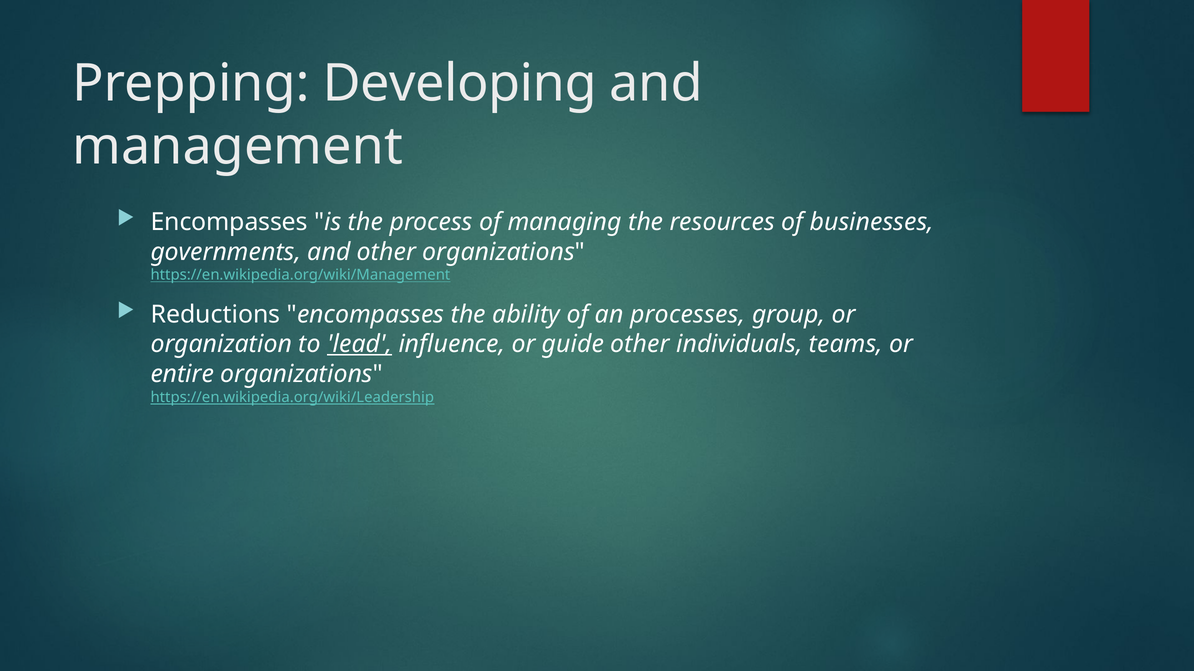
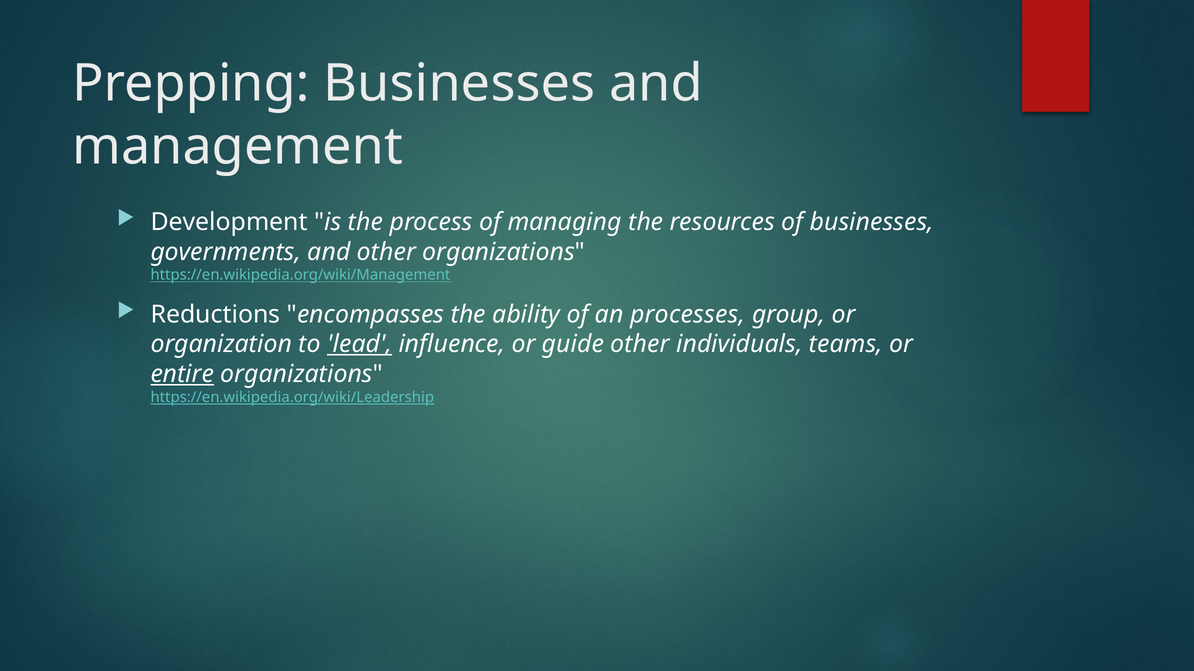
Prepping Developing: Developing -> Businesses
Encompasses at (229, 222): Encompasses -> Development
entire underline: none -> present
